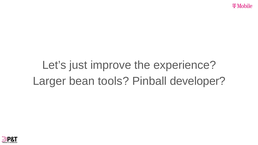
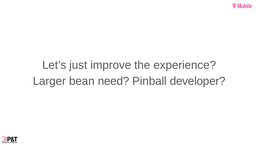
tools: tools -> need
